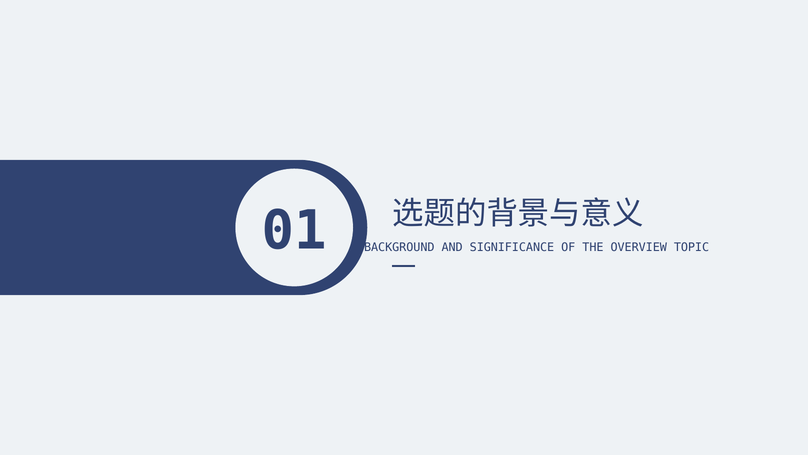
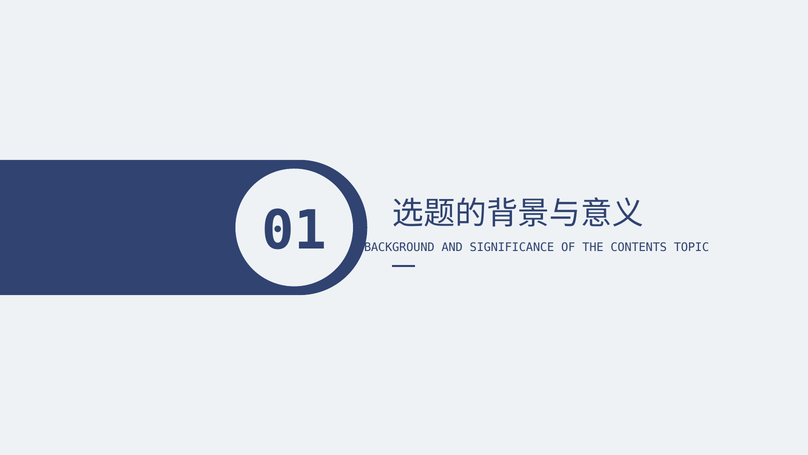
OVERVIEW: OVERVIEW -> CONTENTS
